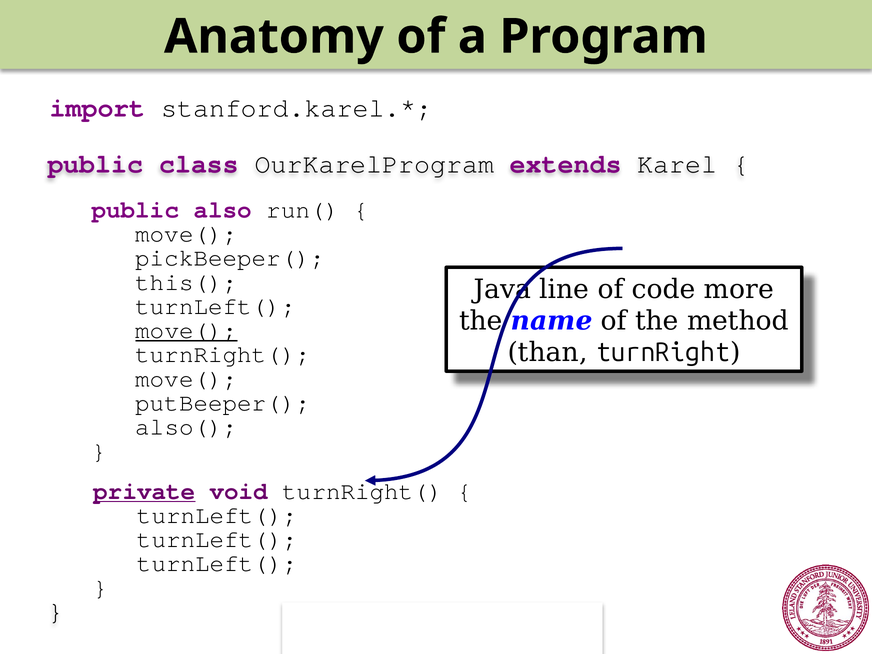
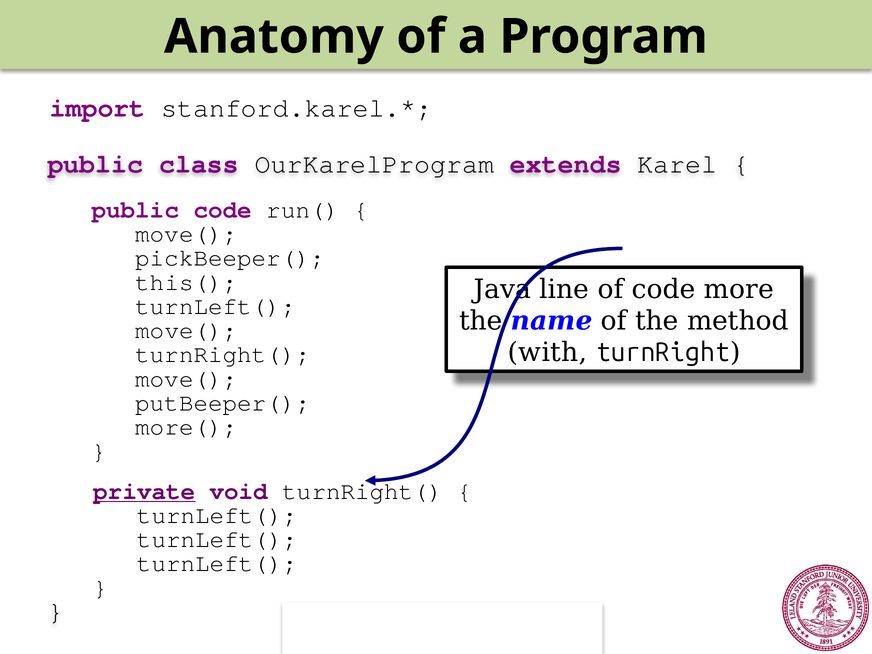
public also: also -> code
move( at (186, 330) underline: present -> none
than: than -> with
also(: also( -> more(
